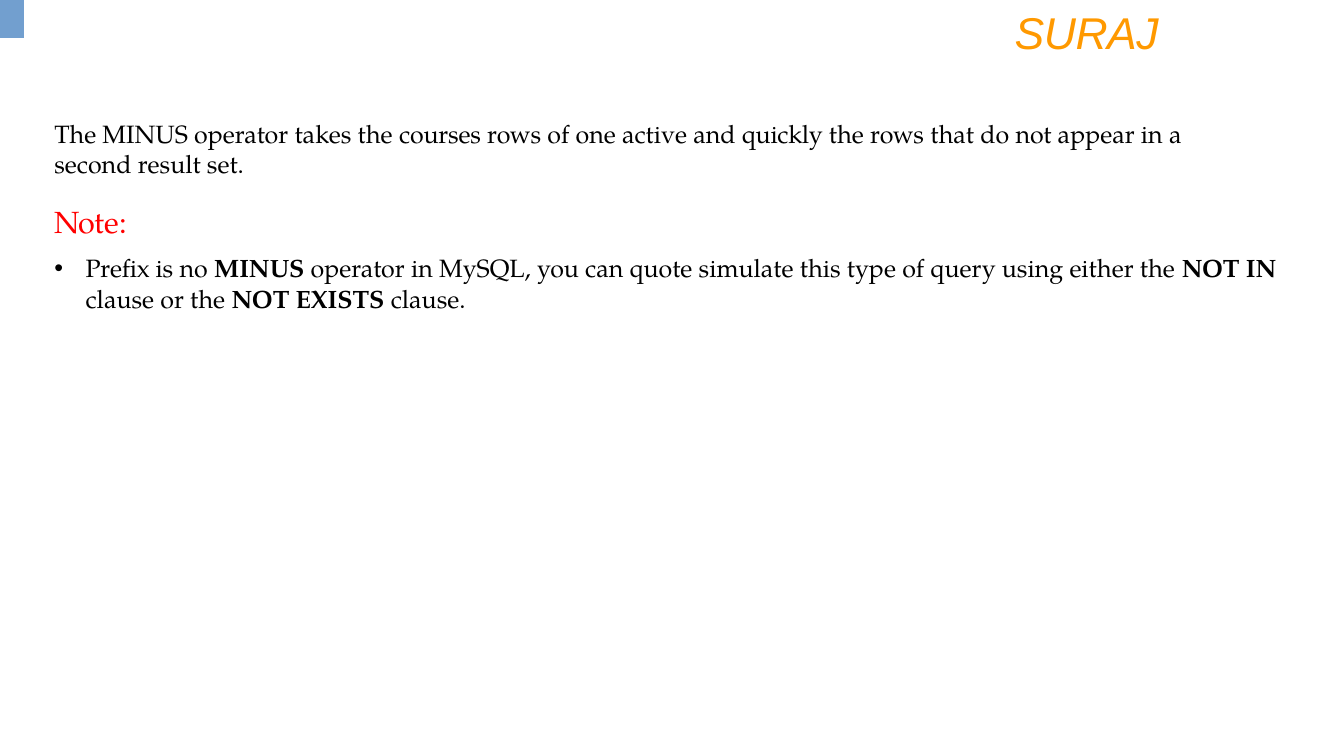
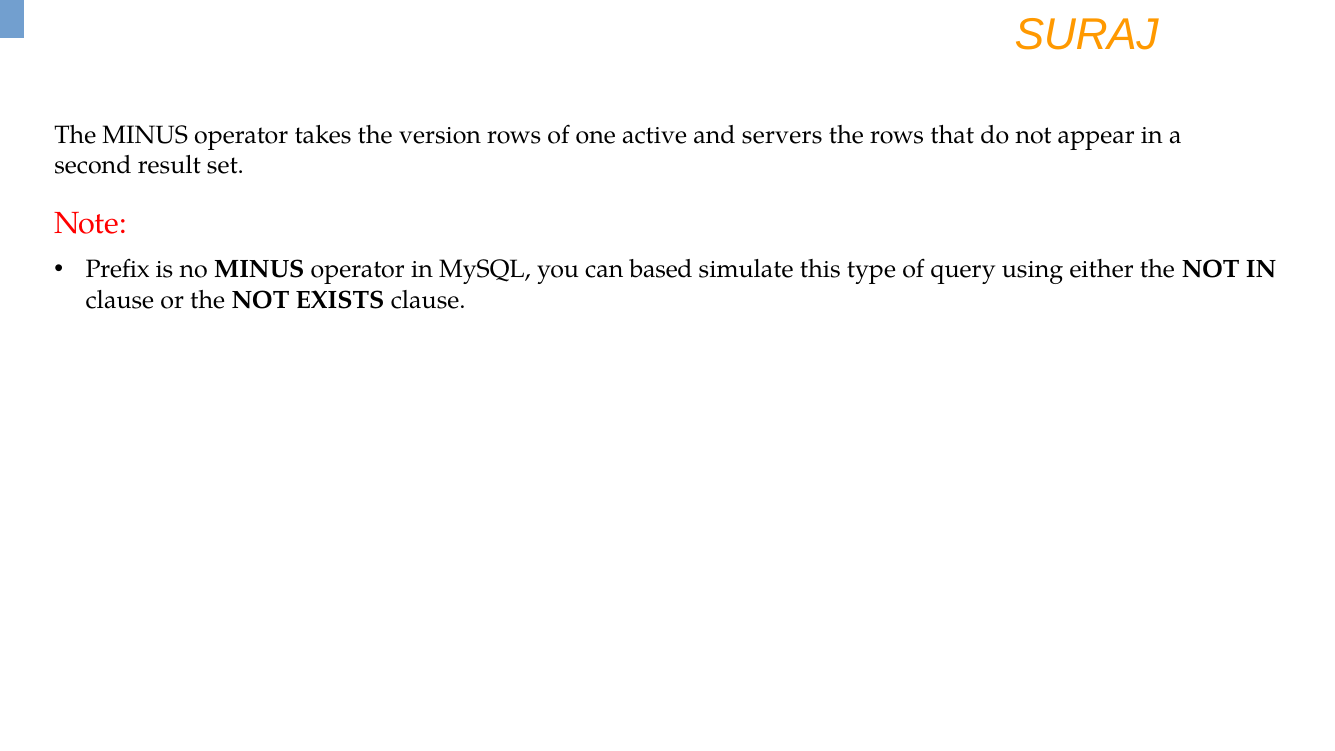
courses: courses -> version
quickly: quickly -> servers
quote: quote -> based
